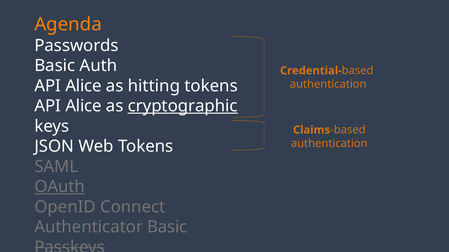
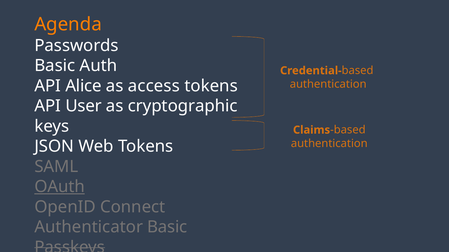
hitting: hitting -> access
Alice at (84, 106): Alice -> User
cryptographic underline: present -> none
